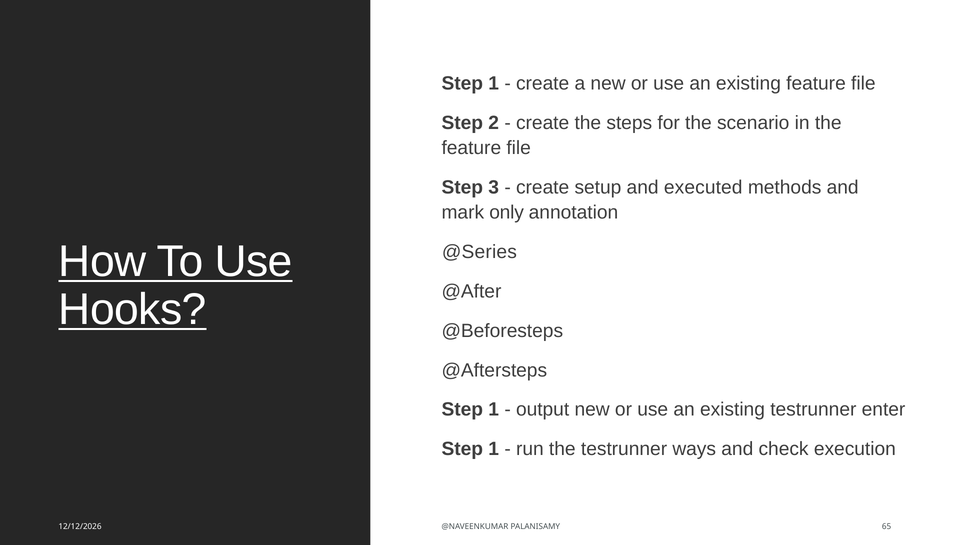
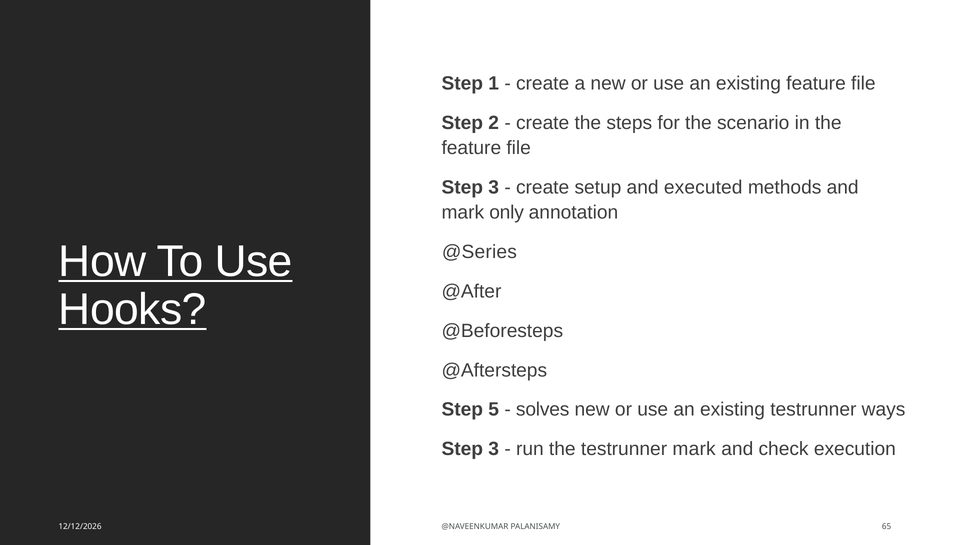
1 at (494, 410): 1 -> 5
output: output -> solves
enter: enter -> ways
1 at (494, 450): 1 -> 3
testrunner ways: ways -> mark
